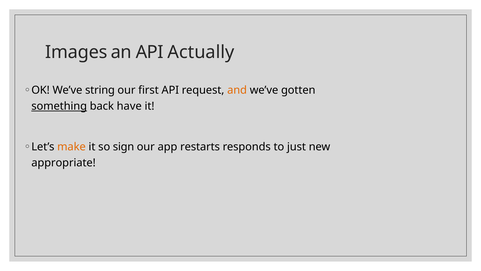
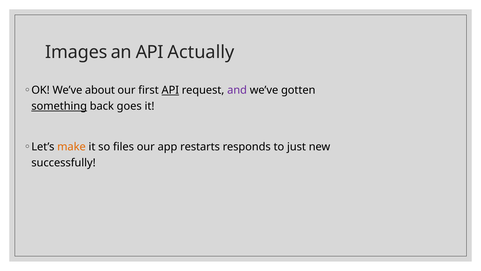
string: string -> about
API at (170, 90) underline: none -> present
and colour: orange -> purple
have: have -> goes
sign: sign -> files
appropriate: appropriate -> successfully
